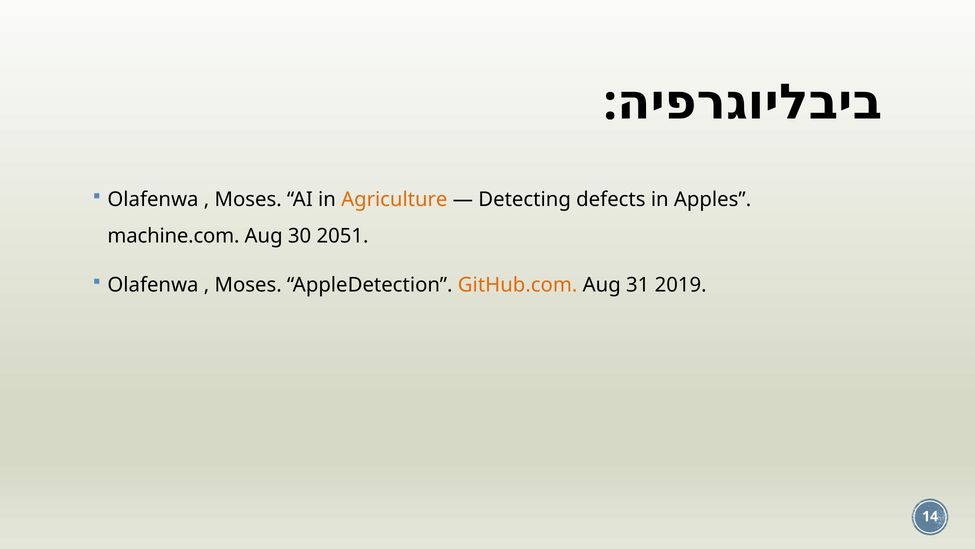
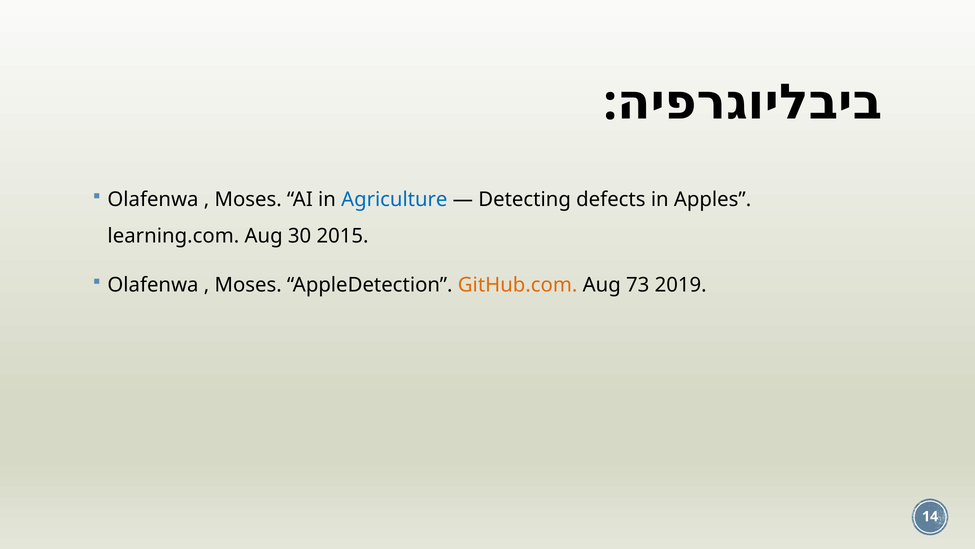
Agriculture colour: orange -> blue
machine.com: machine.com -> learning.com
2051: 2051 -> 2015
31: 31 -> 73
